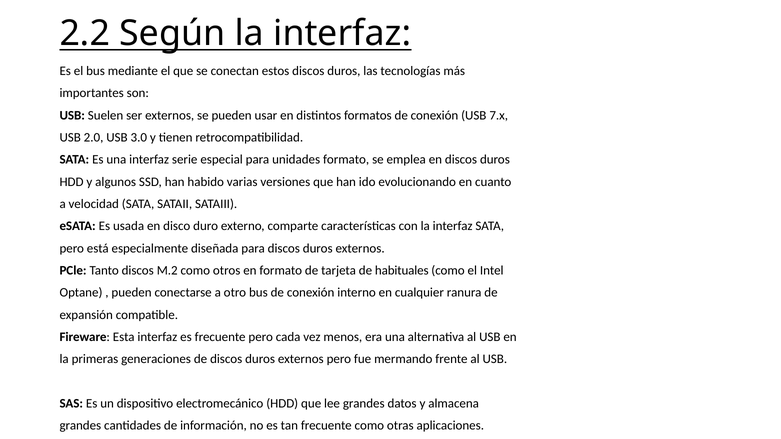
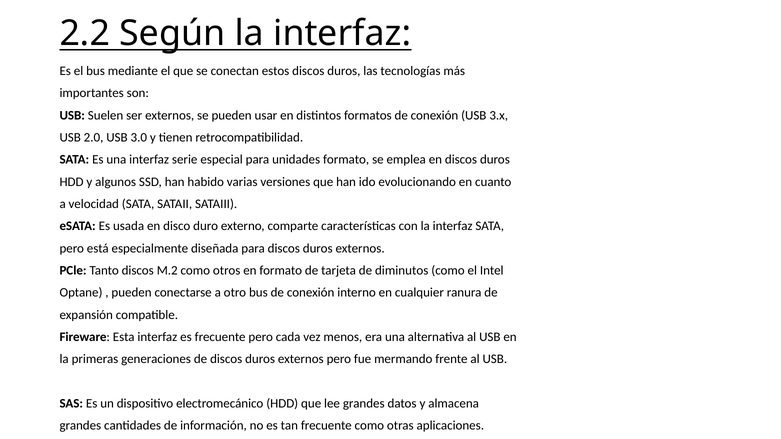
7.x: 7.x -> 3.x
habituales: habituales -> diminutos
